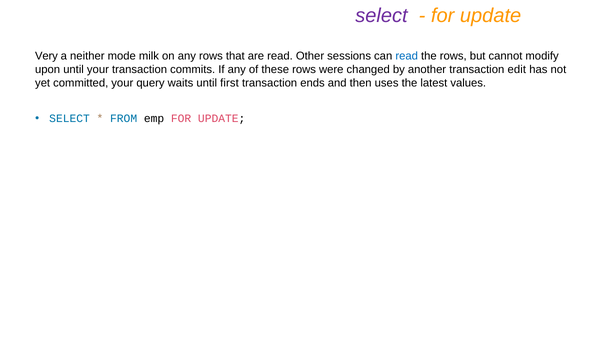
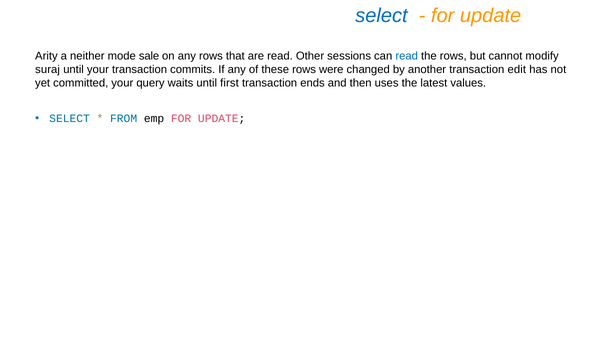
select at (381, 16) colour: purple -> blue
Very: Very -> Arity
milk: milk -> sale
upon: upon -> suraj
